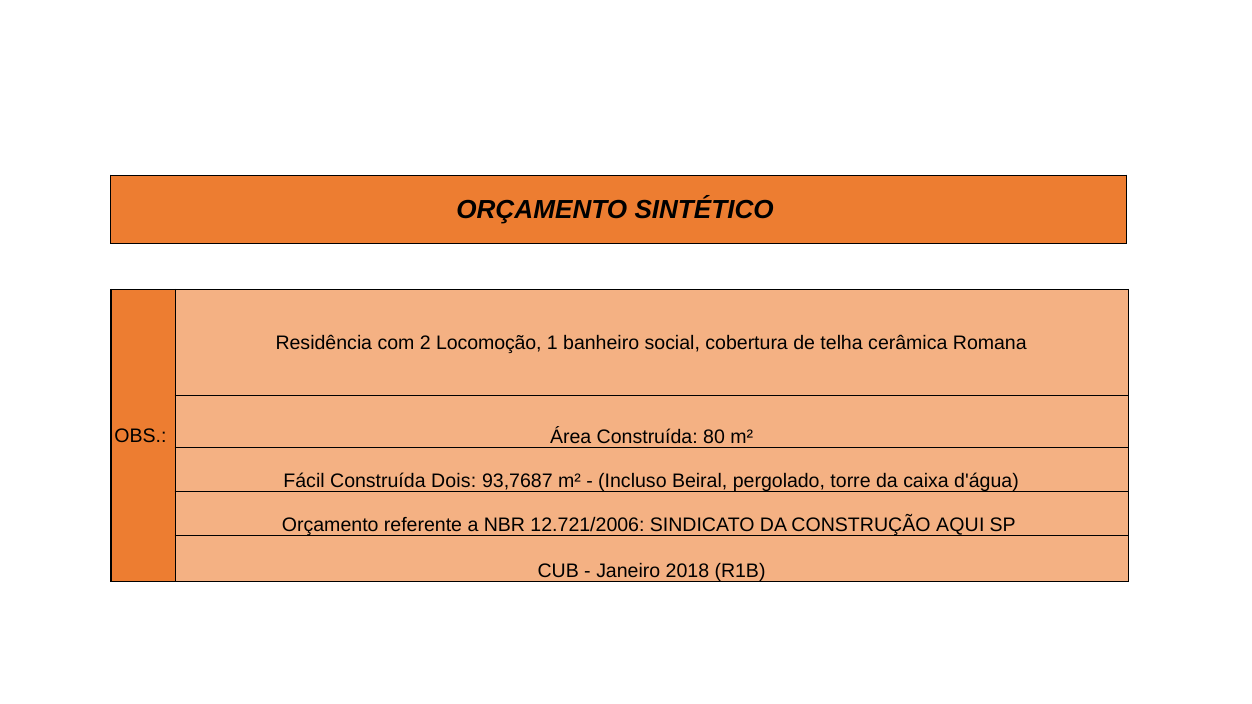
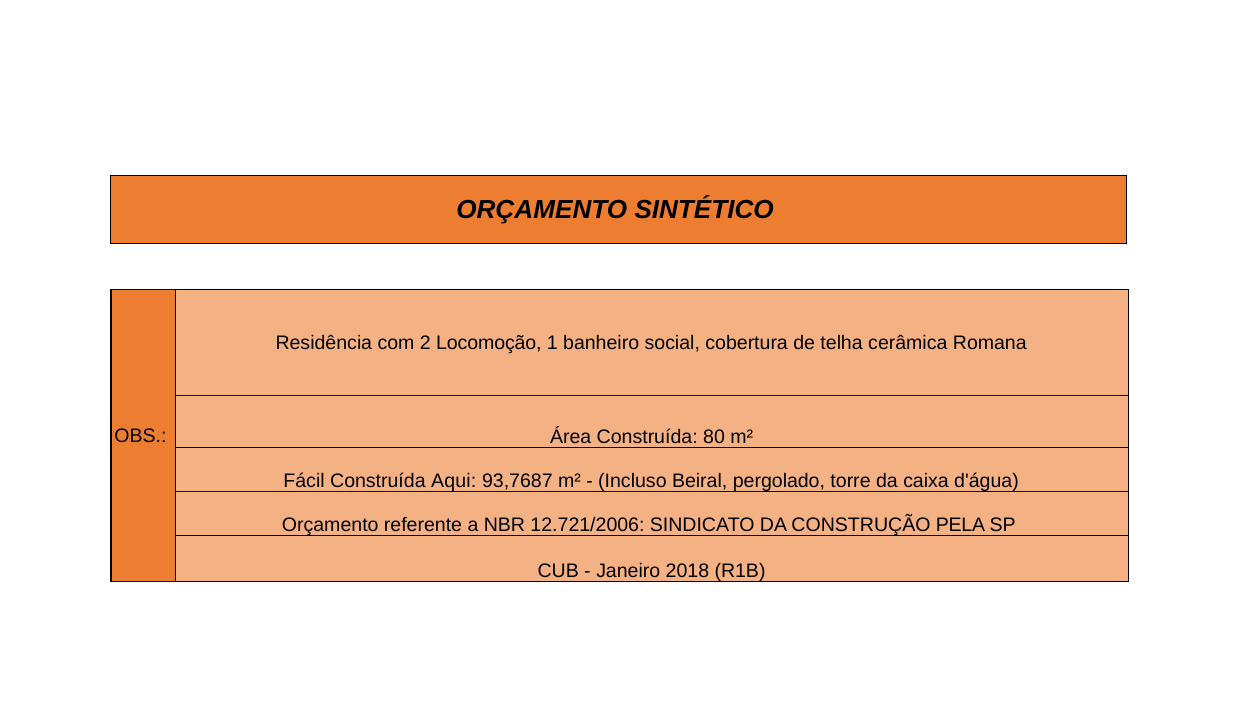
Dois: Dois -> Aqui
AQUI: AQUI -> PELA
